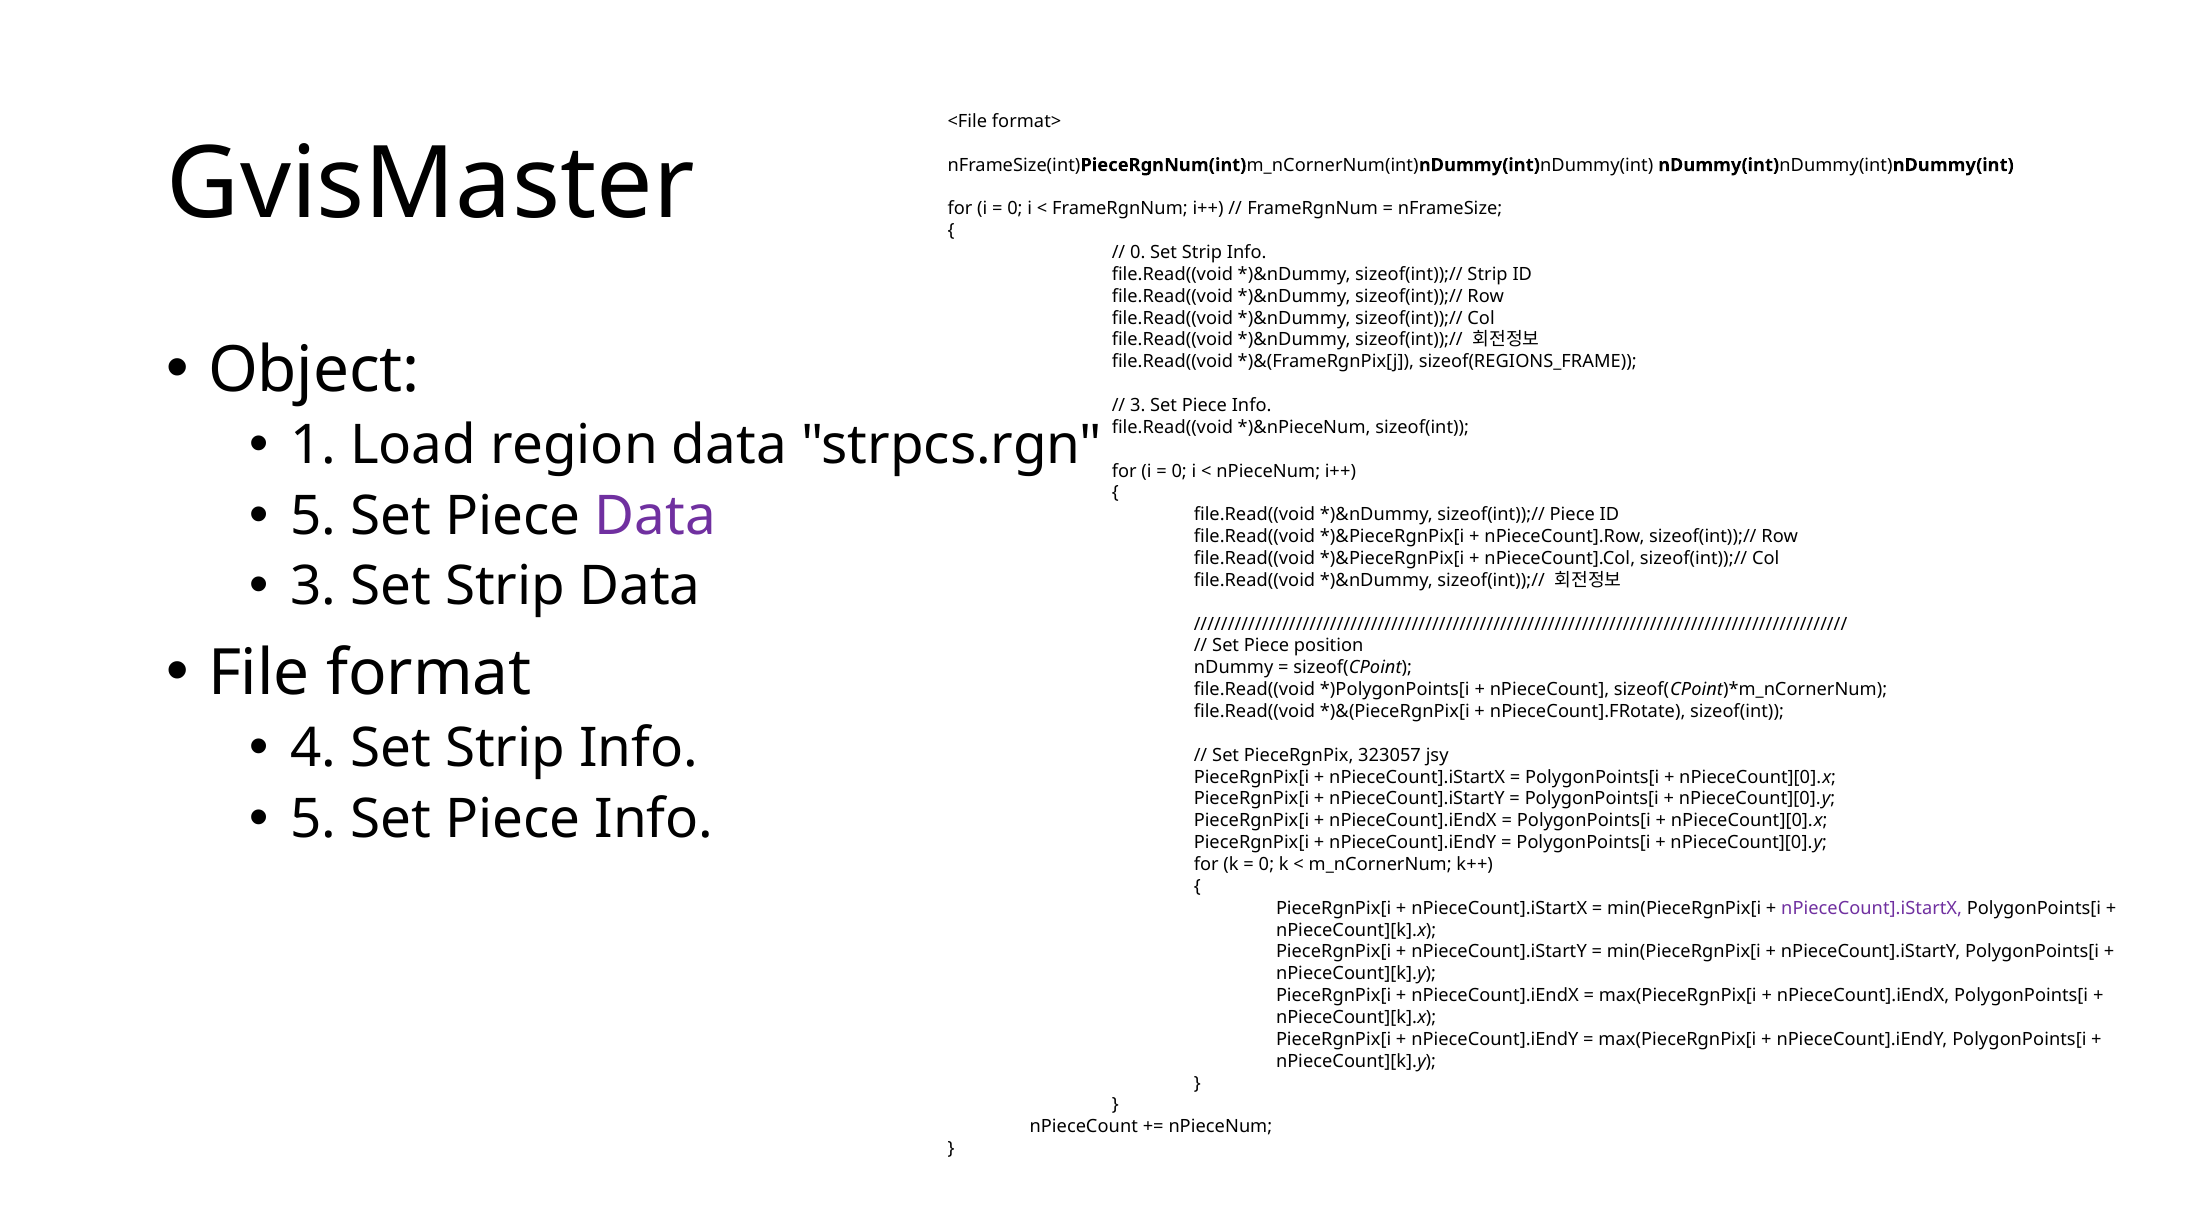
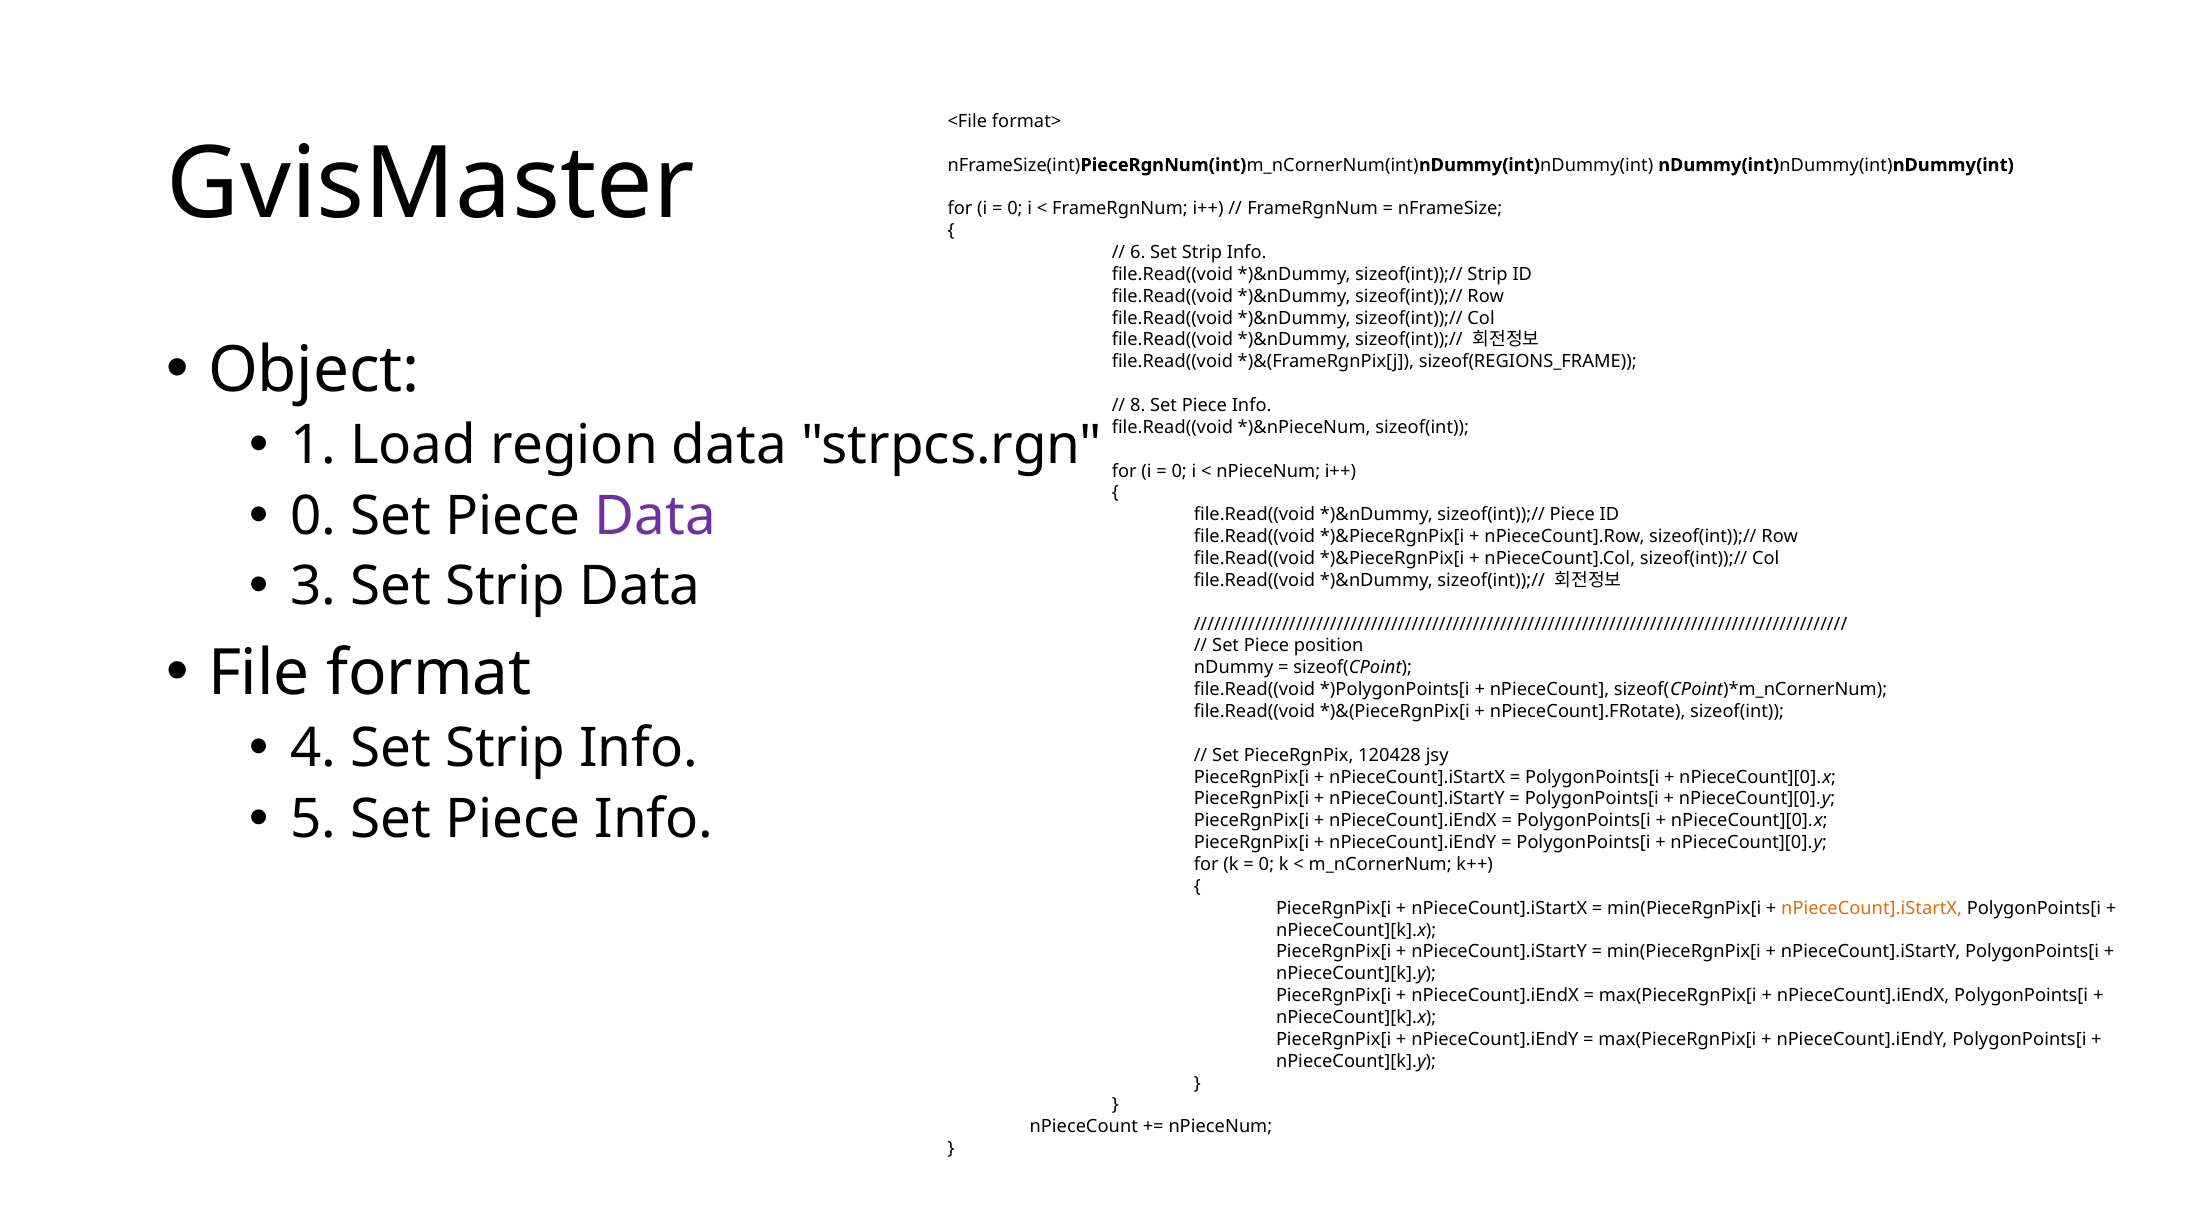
0 at (1138, 252): 0 -> 6
3 at (1138, 405): 3 -> 8
5 at (313, 516): 5 -> 0
323057: 323057 -> 120428
nPieceCount].iStartX at (1872, 908) colour: purple -> orange
